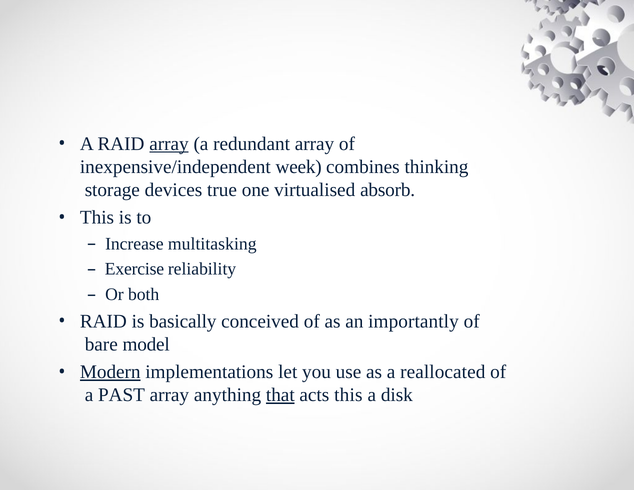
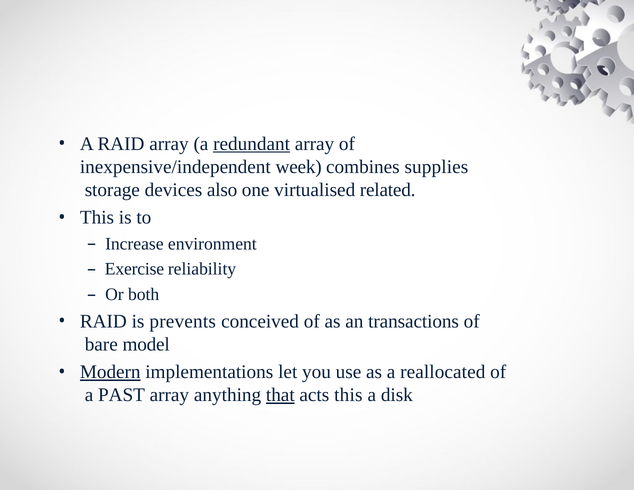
array at (169, 144) underline: present -> none
redundant underline: none -> present
thinking: thinking -> supplies
true: true -> also
absorb: absorb -> related
multitasking: multitasking -> environment
basically: basically -> prevents
importantly: importantly -> transactions
